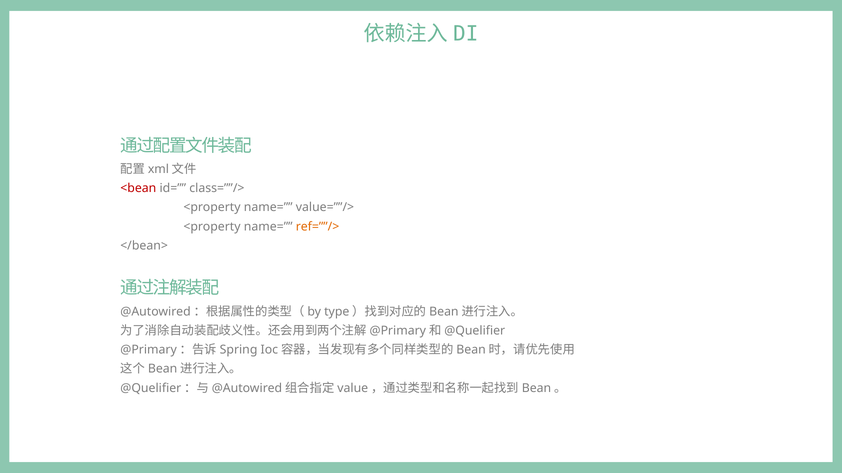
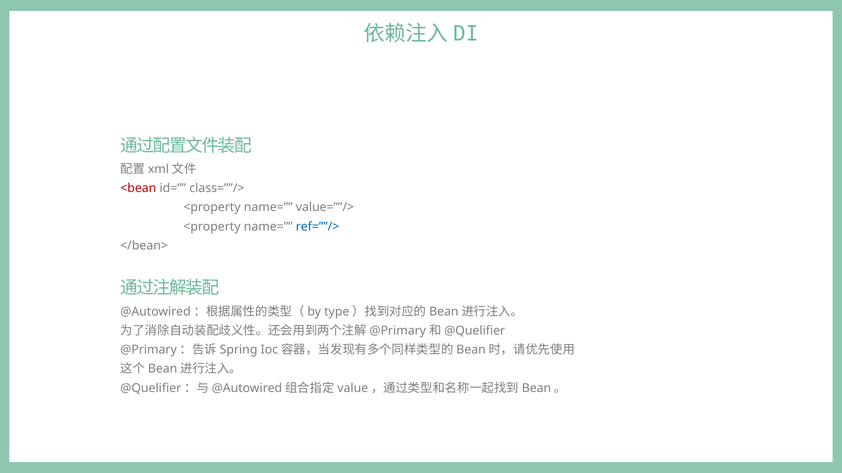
ref=””/> colour: orange -> blue
